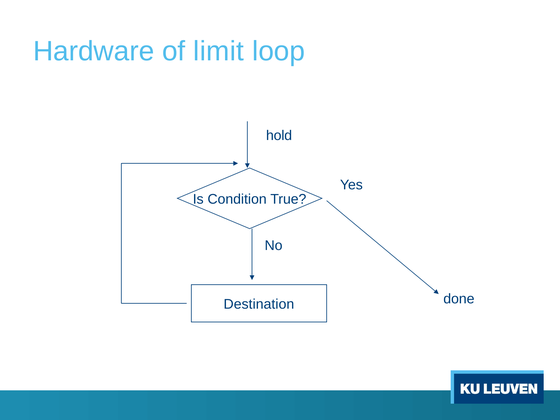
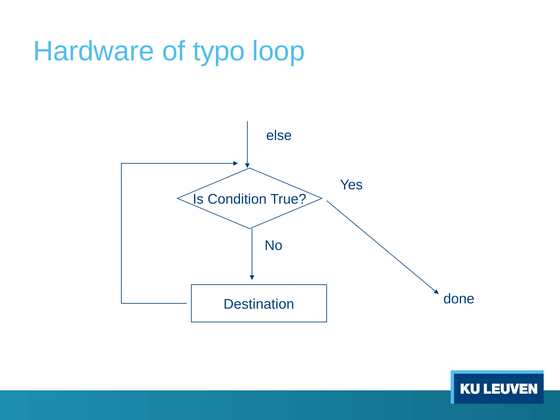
limit: limit -> typo
hold: hold -> else
